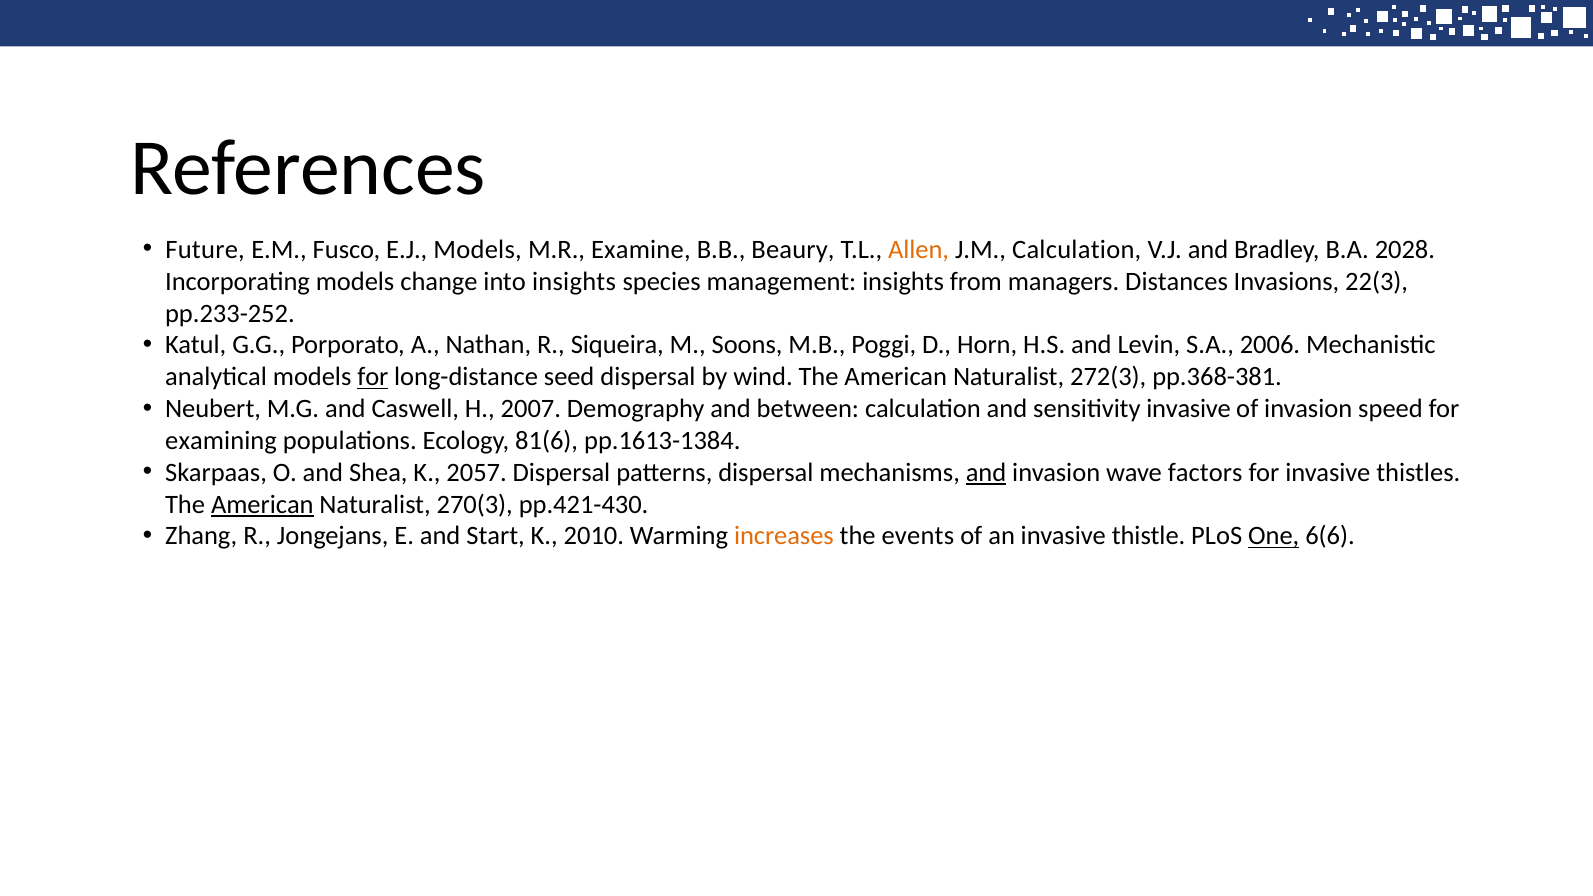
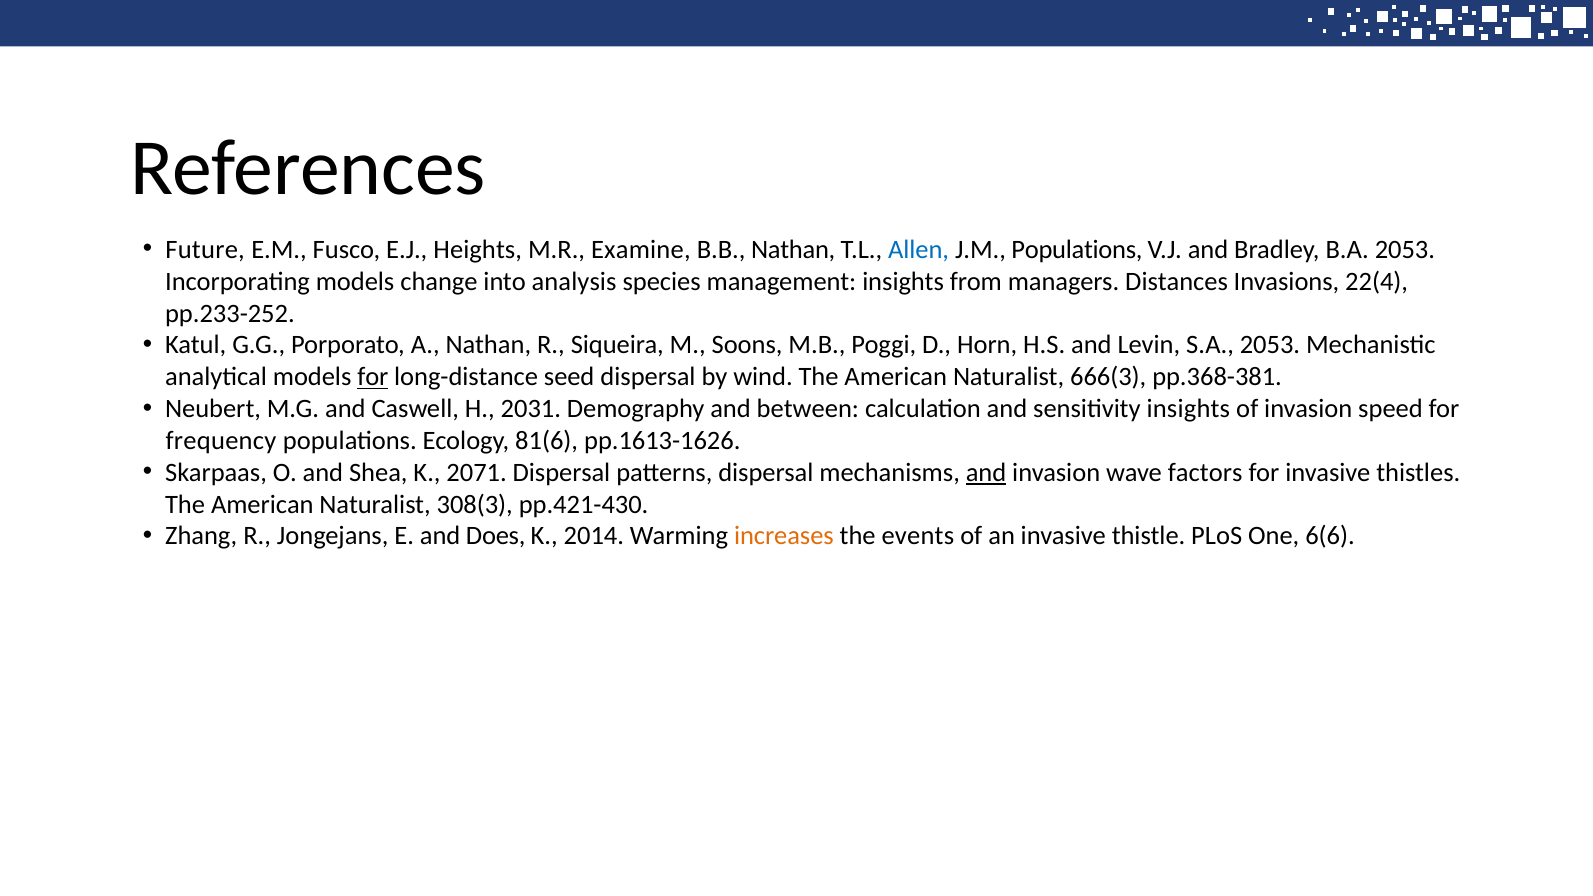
E.J Models: Models -> Heights
B.B Beaury: Beaury -> Nathan
Allen colour: orange -> blue
J.M Calculation: Calculation -> Populations
B.A 2028: 2028 -> 2053
into insights: insights -> analysis
22(3: 22(3 -> 22(4
S.A 2006: 2006 -> 2053
272(3: 272(3 -> 666(3
2007: 2007 -> 2031
sensitivity invasive: invasive -> insights
examining: examining -> frequency
pp.1613-1384: pp.1613-1384 -> pp.1613-1626
2057: 2057 -> 2071
American at (262, 504) underline: present -> none
270(3: 270(3 -> 308(3
Start: Start -> Does
2010: 2010 -> 2014
One underline: present -> none
